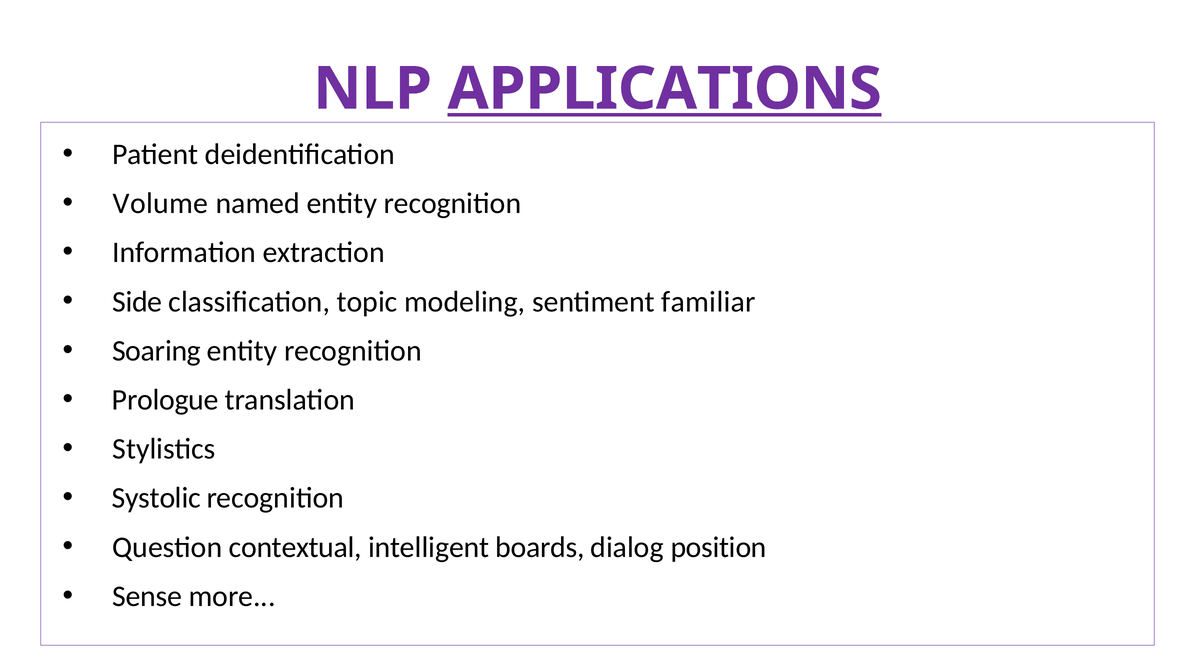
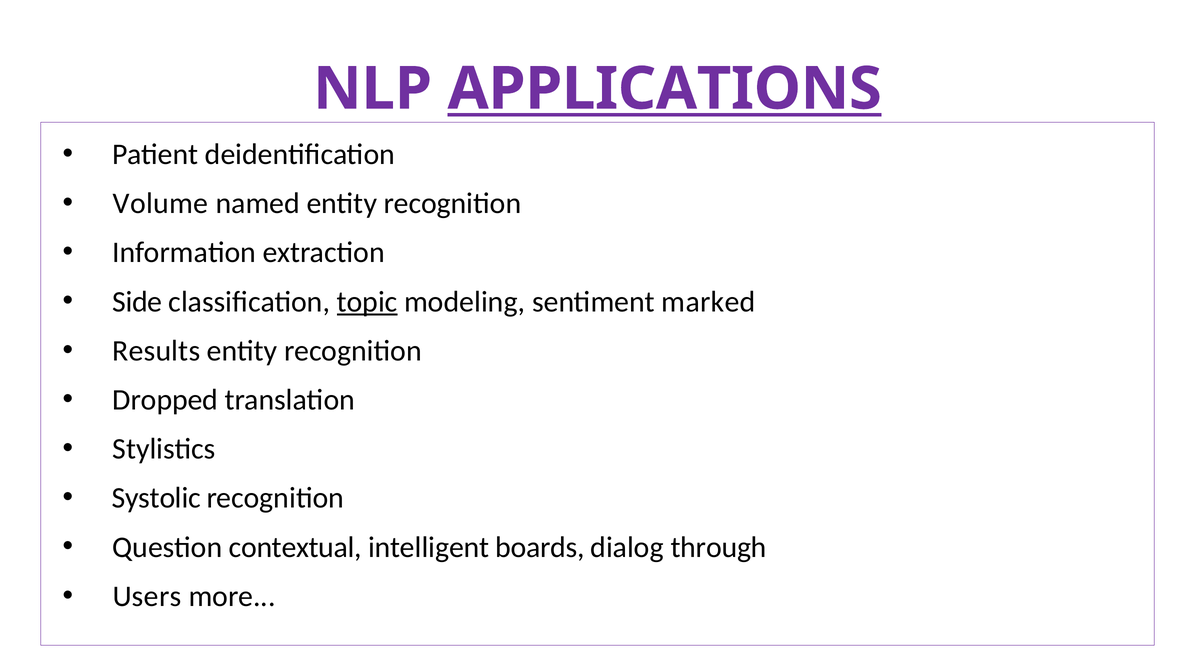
topic underline: none -> present
familiar: familiar -> marked
Soaring: Soaring -> Results
Prologue: Prologue -> Dropped
position: position -> through
Sense: Sense -> Users
